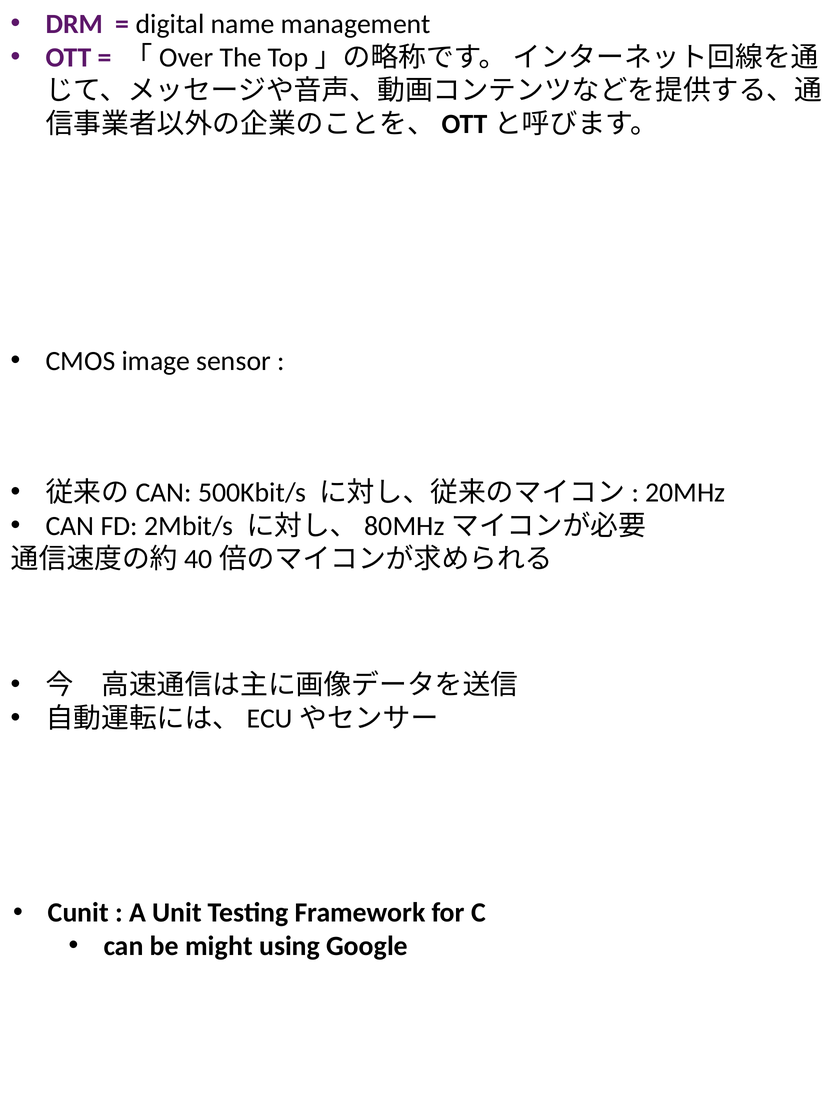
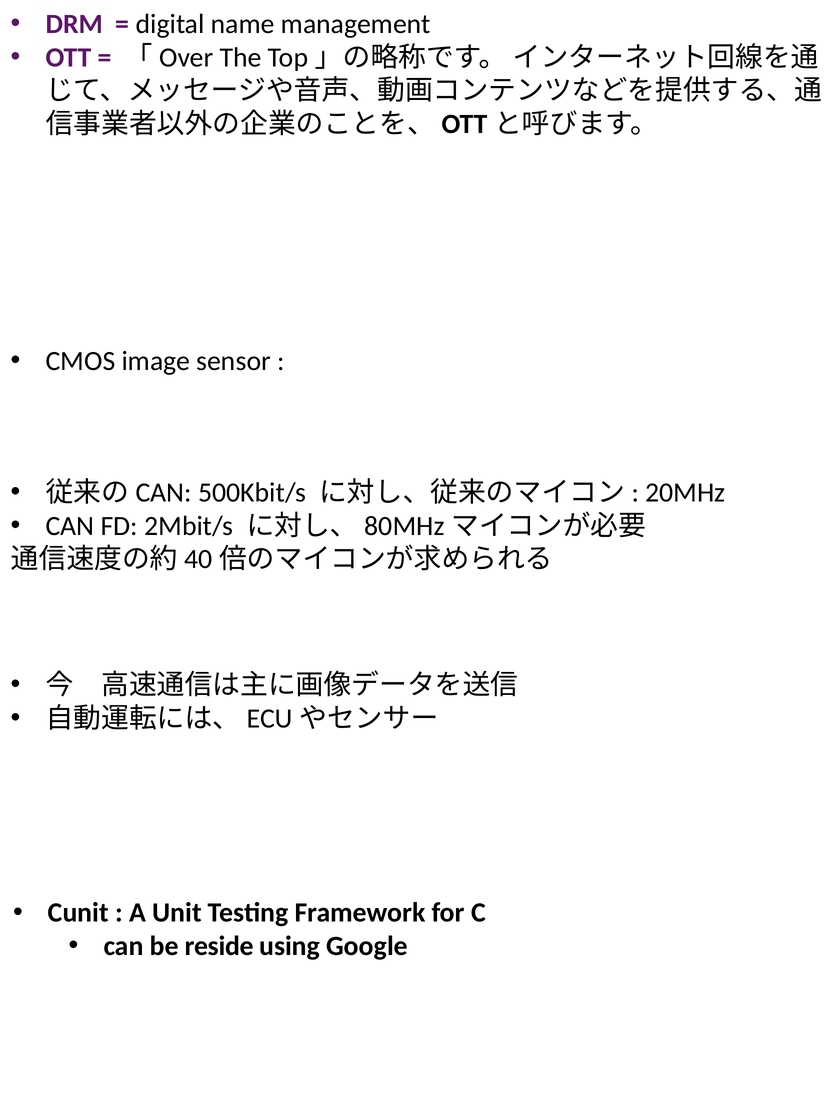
might: might -> reside
